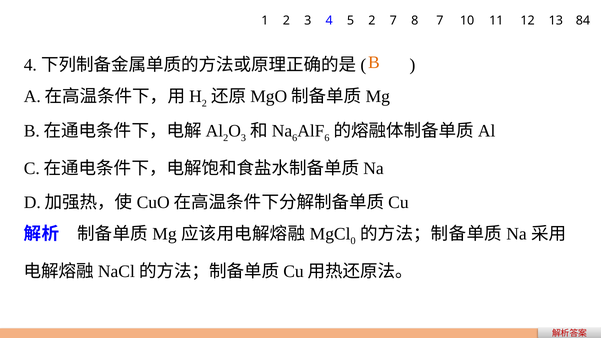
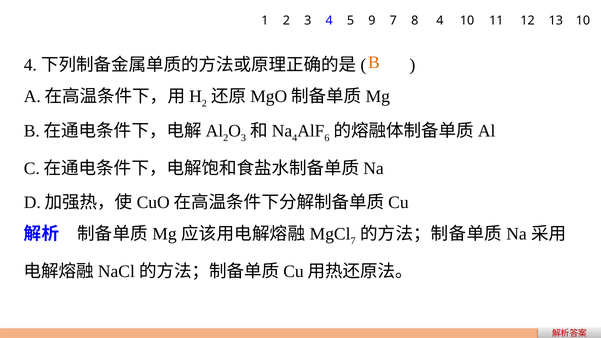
5 2: 2 -> 9
8 7: 7 -> 4
13 84: 84 -> 10
6 at (295, 138): 6 -> 4
0 at (353, 241): 0 -> 7
